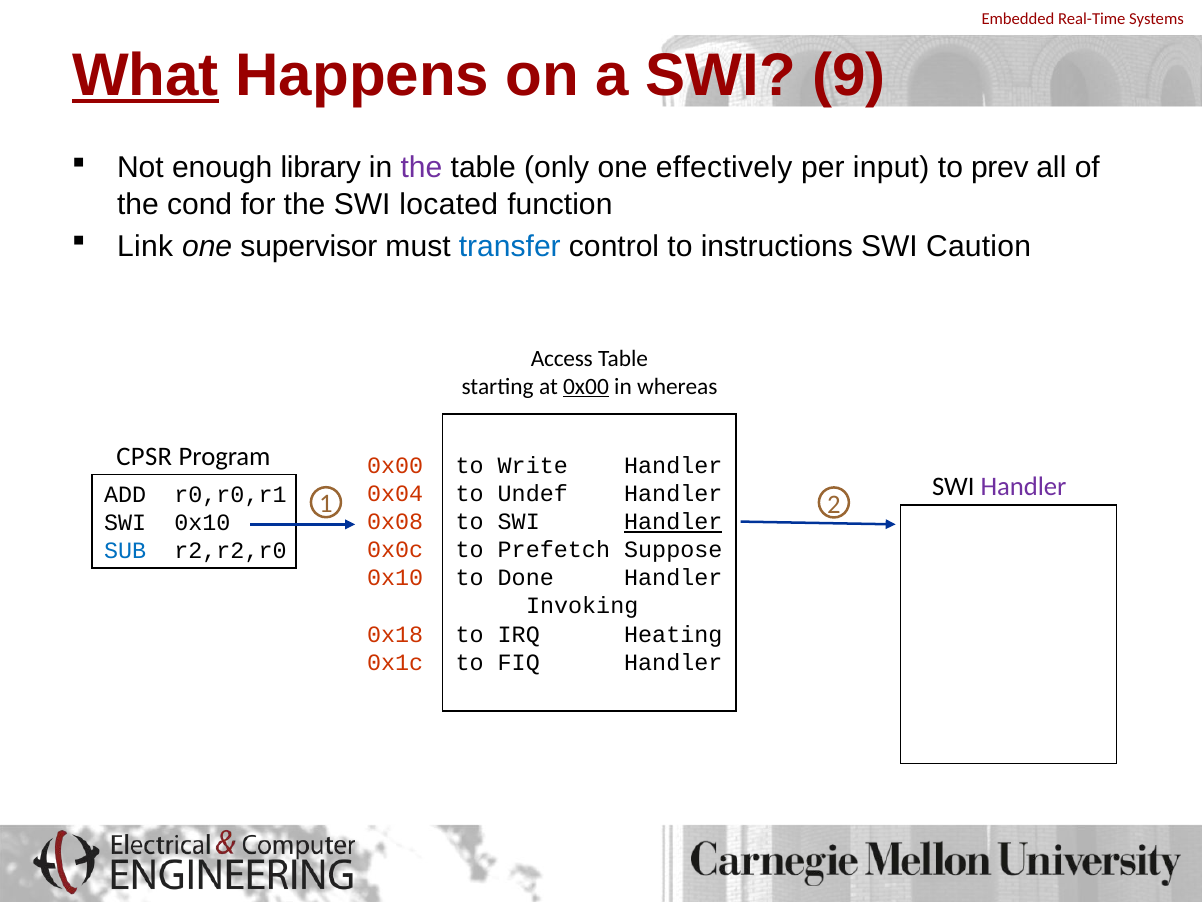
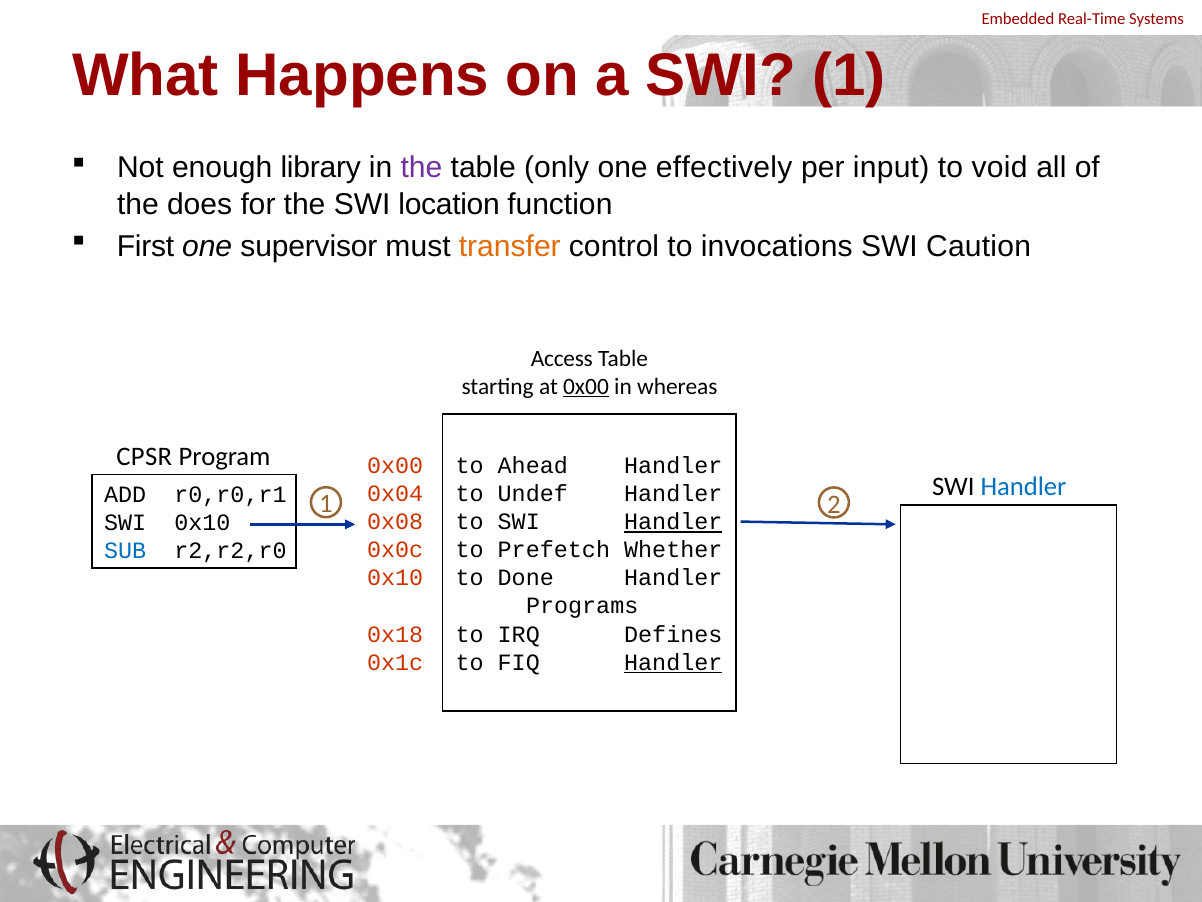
What underline: present -> none
SWI 9: 9 -> 1
prev: prev -> void
cond: cond -> does
located: located -> location
Link: Link -> First
transfer colour: blue -> orange
instructions: instructions -> invocations
Write: Write -> Ahead
Handler at (1023, 487) colour: purple -> blue
Suppose: Suppose -> Whether
Invoking: Invoking -> Programs
Heating: Heating -> Defines
Handler at (673, 662) underline: none -> present
